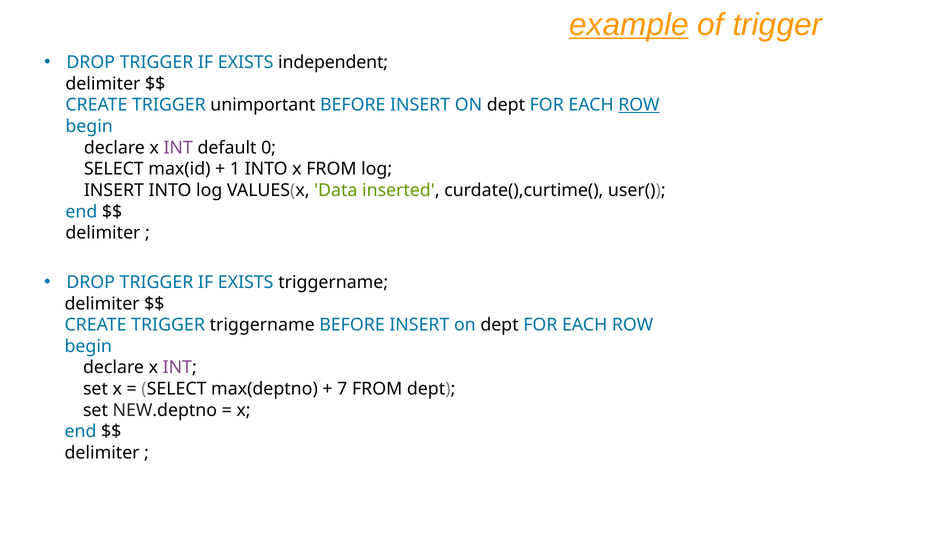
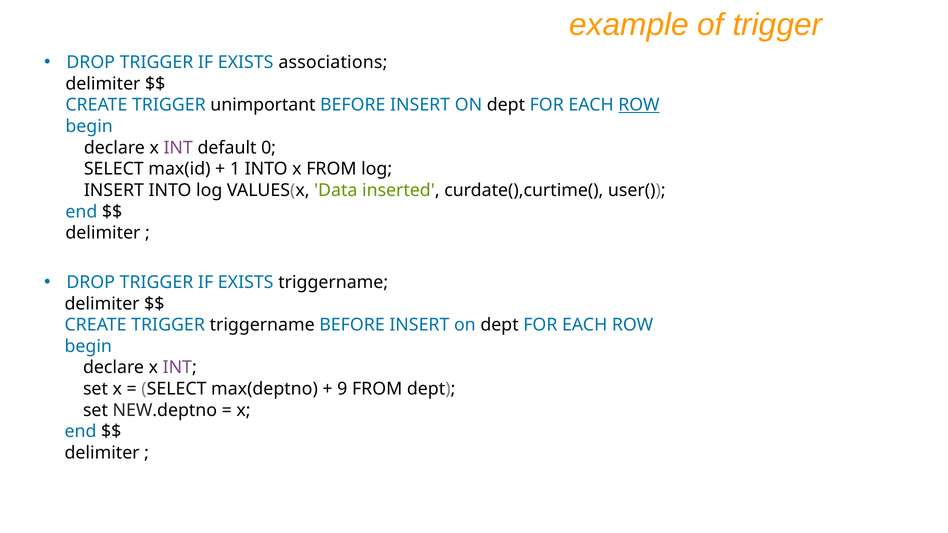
example underline: present -> none
independent: independent -> associations
7: 7 -> 9
